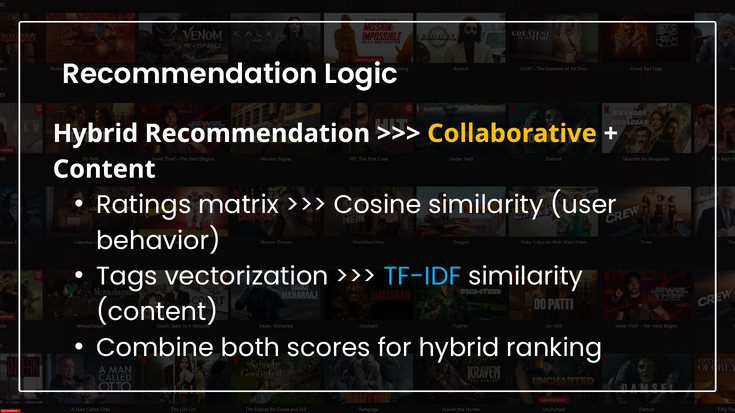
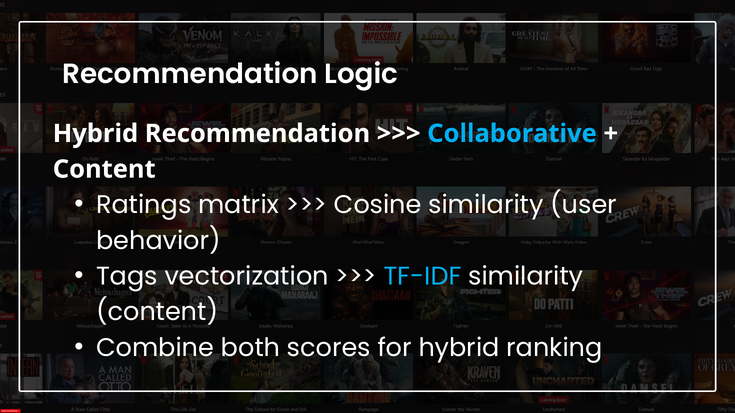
Collaborative colour: yellow -> light blue
